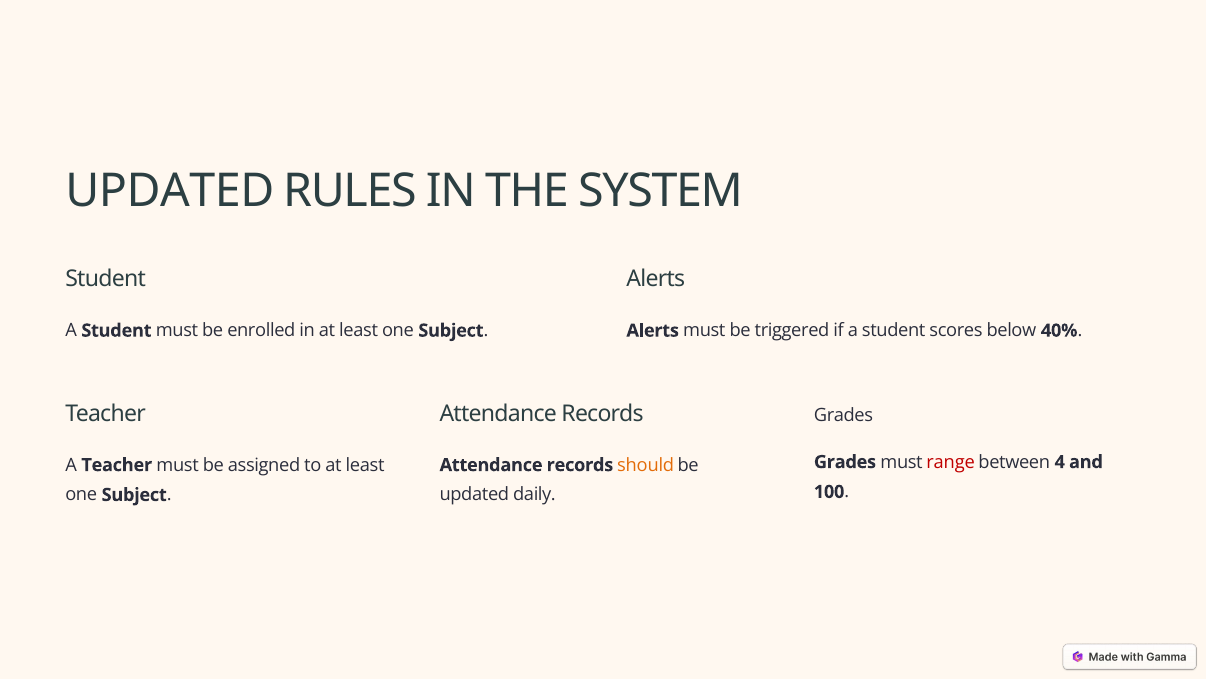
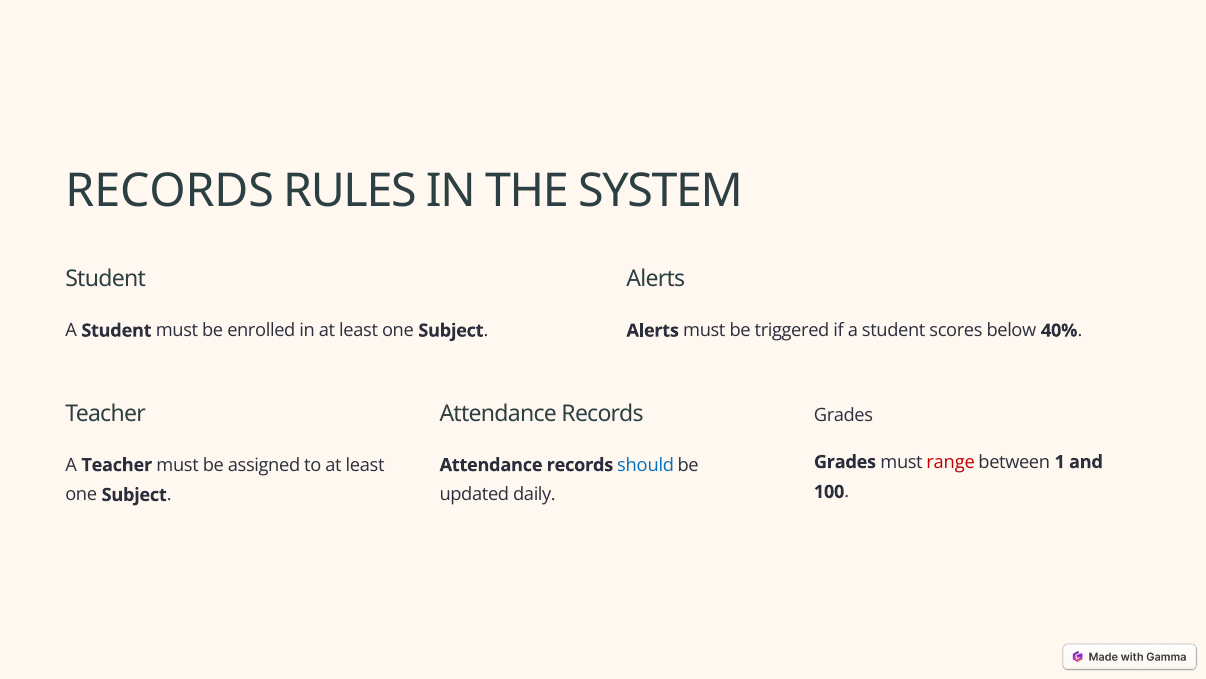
UPDATED at (170, 191): UPDATED -> RECORDS
4: 4 -> 1
should colour: orange -> blue
